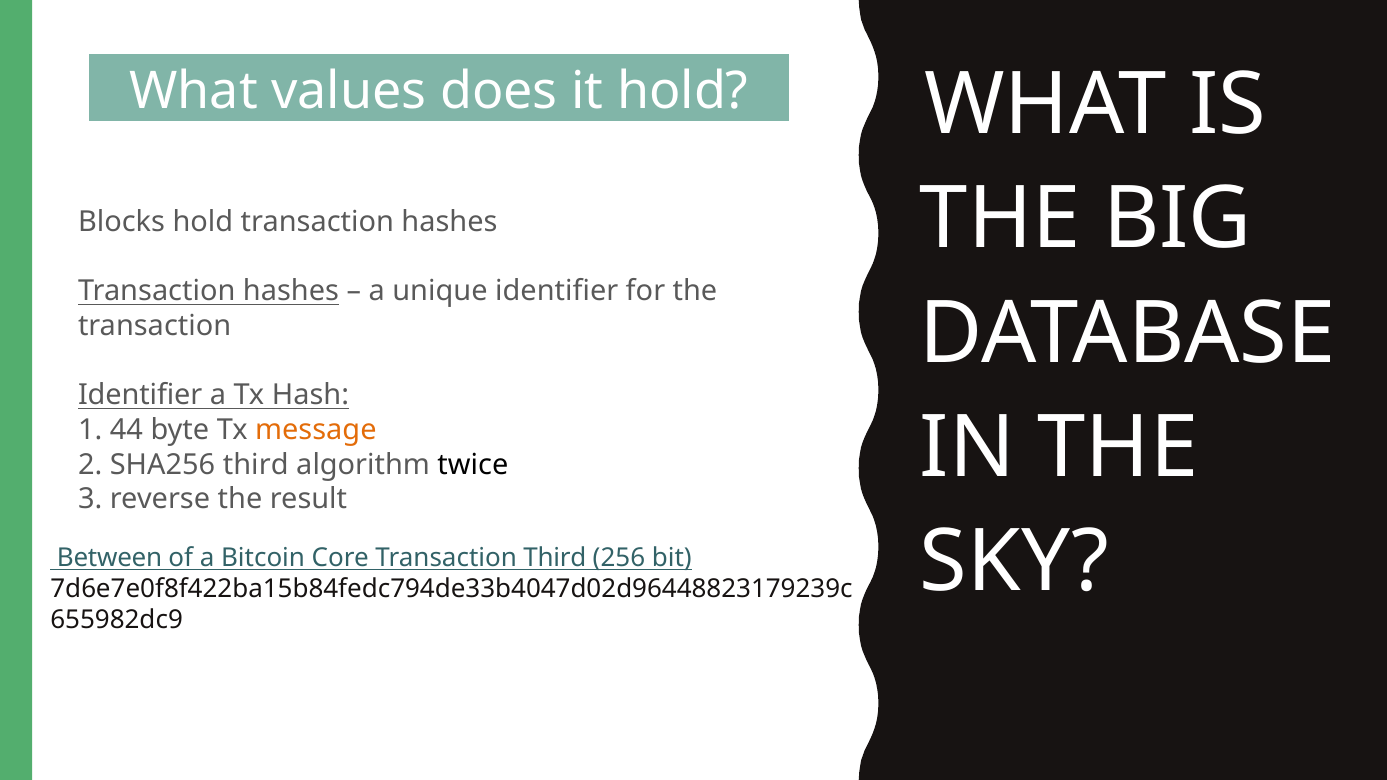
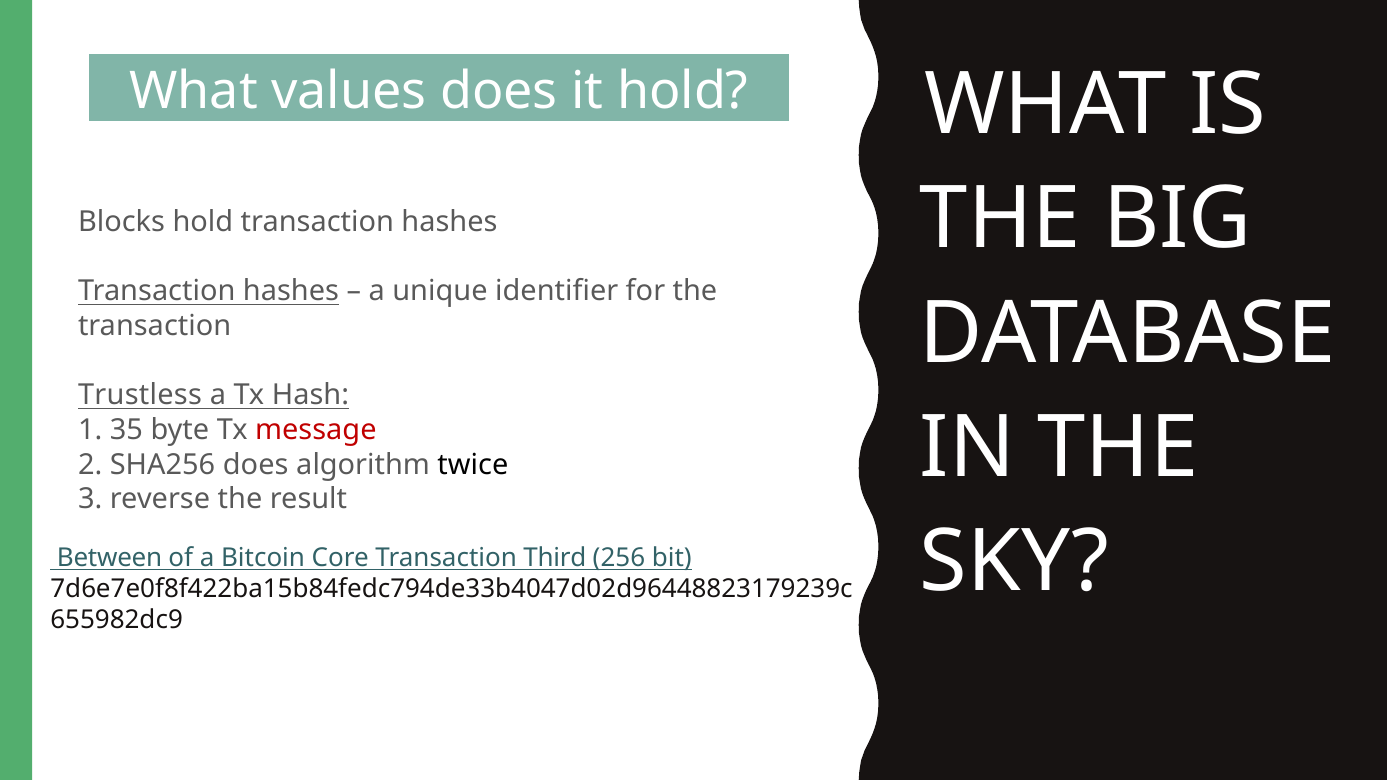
Identifier at (140, 395): Identifier -> Trustless
44: 44 -> 35
message colour: orange -> red
SHA256 third: third -> does
